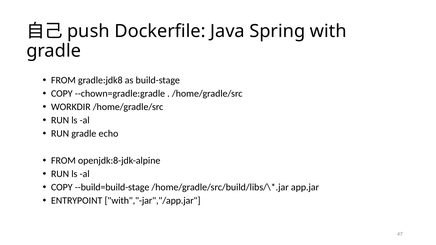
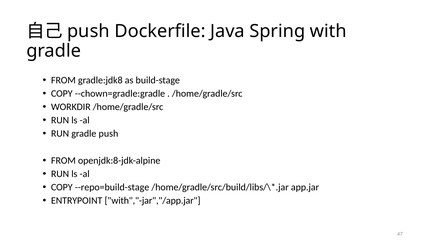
gradle echo: echo -> push
--build=build-stage: --build=build-stage -> --repo=build-stage
